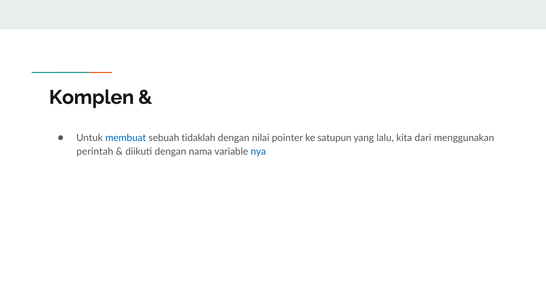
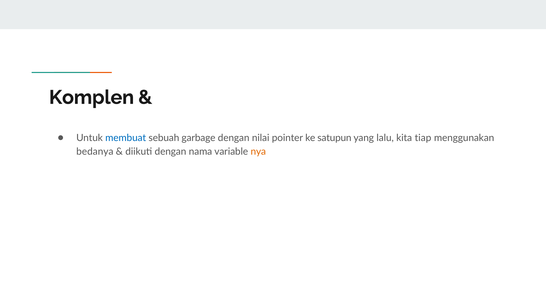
tidaklah: tidaklah -> garbage
dari: dari -> tiap
perintah: perintah -> bedanya
nya colour: blue -> orange
